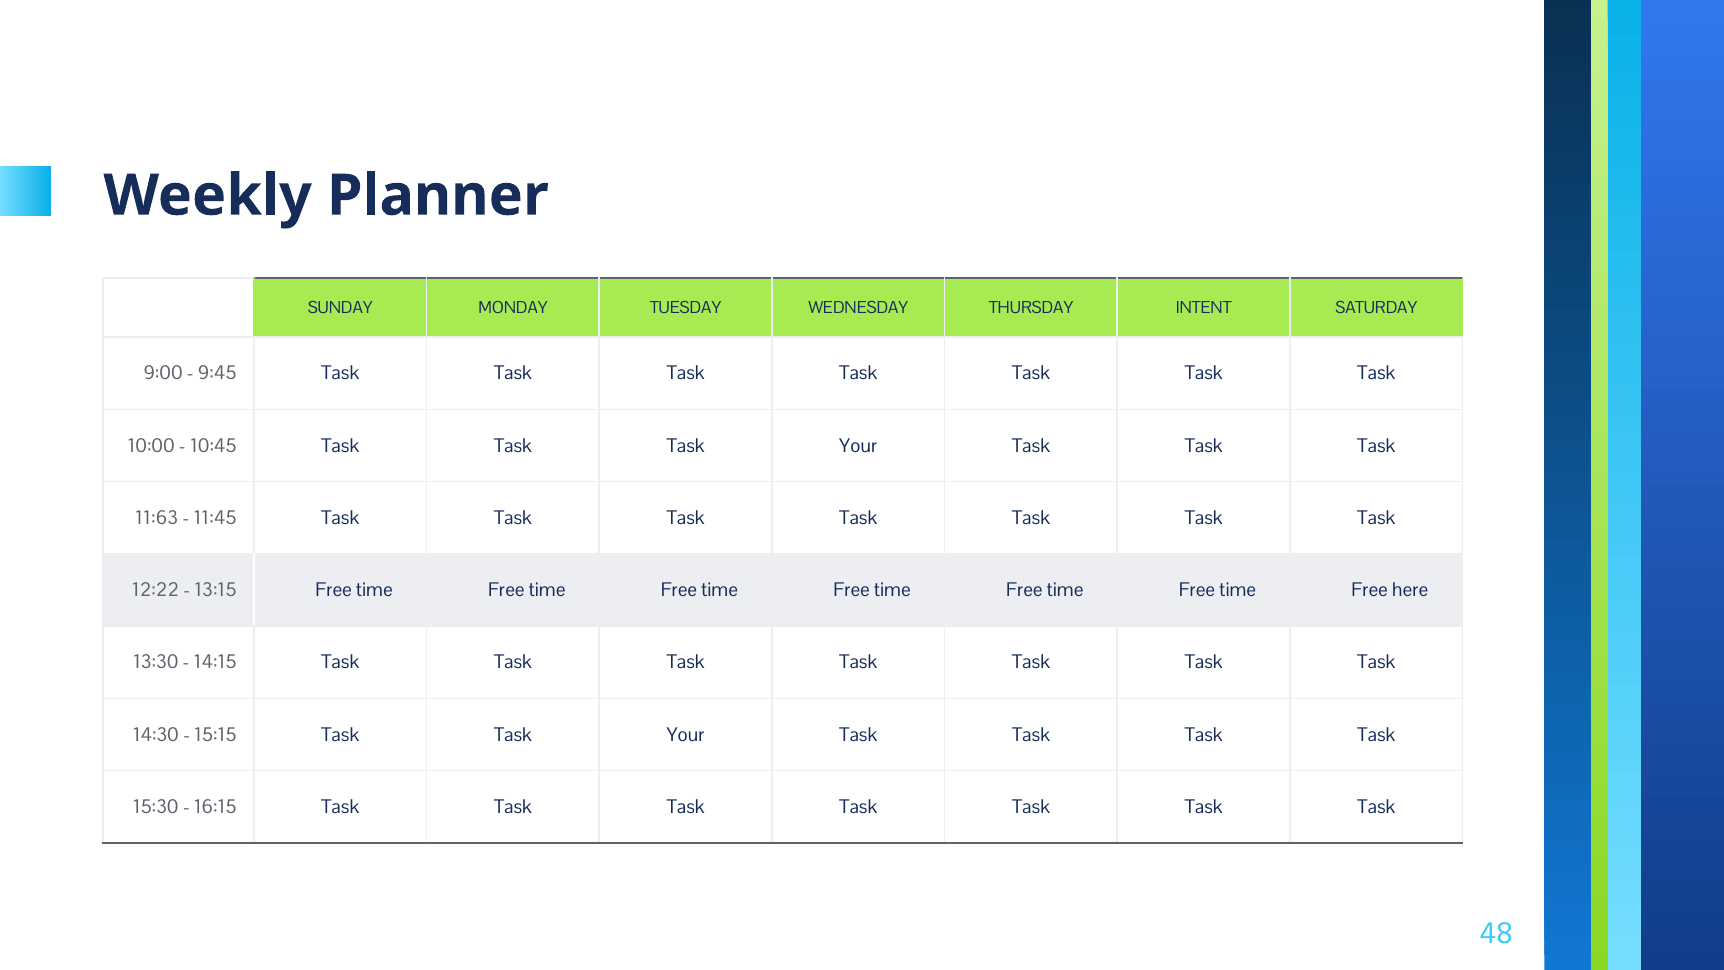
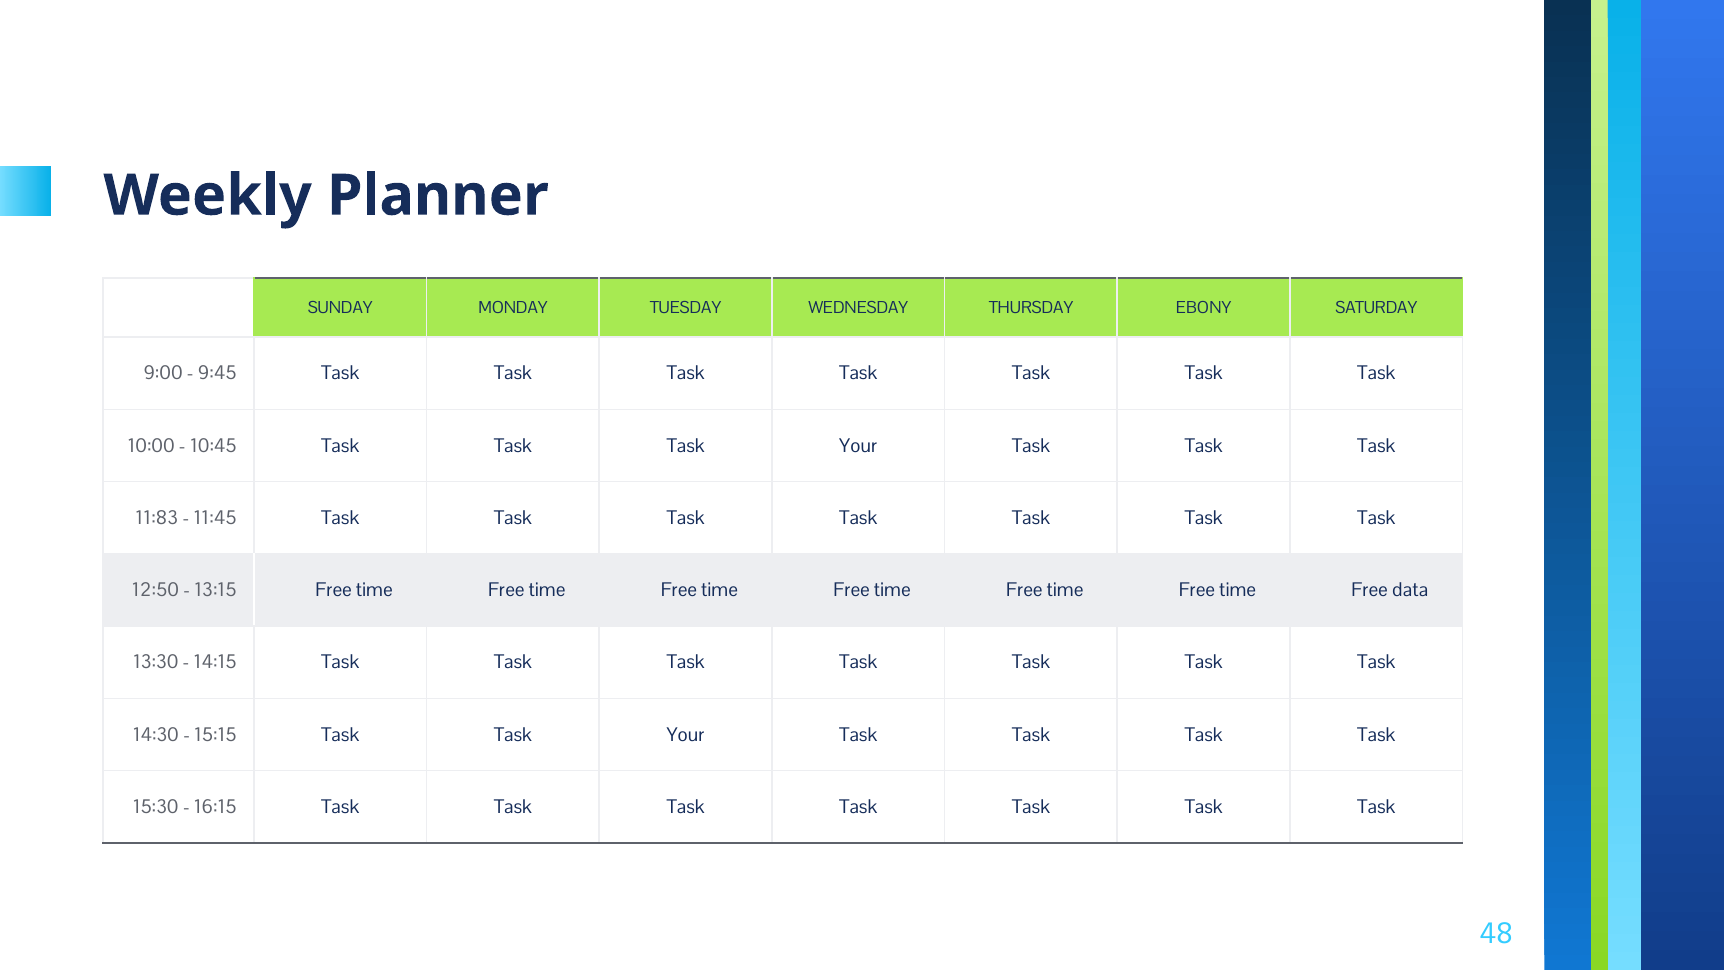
INTENT: INTENT -> EBONY
11:63: 11:63 -> 11:83
12:22: 12:22 -> 12:50
here: here -> data
